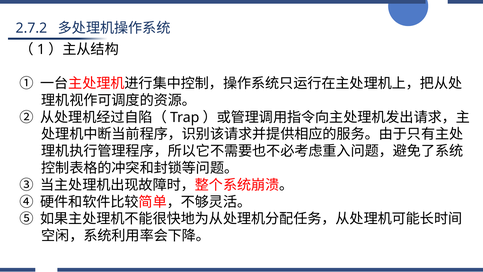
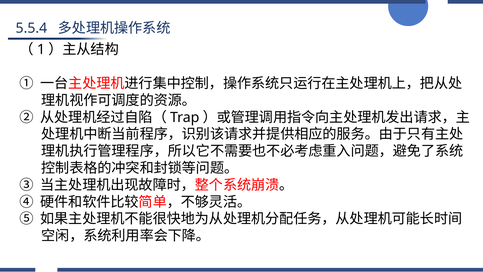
2.7.2: 2.7.2 -> 5.5.4
